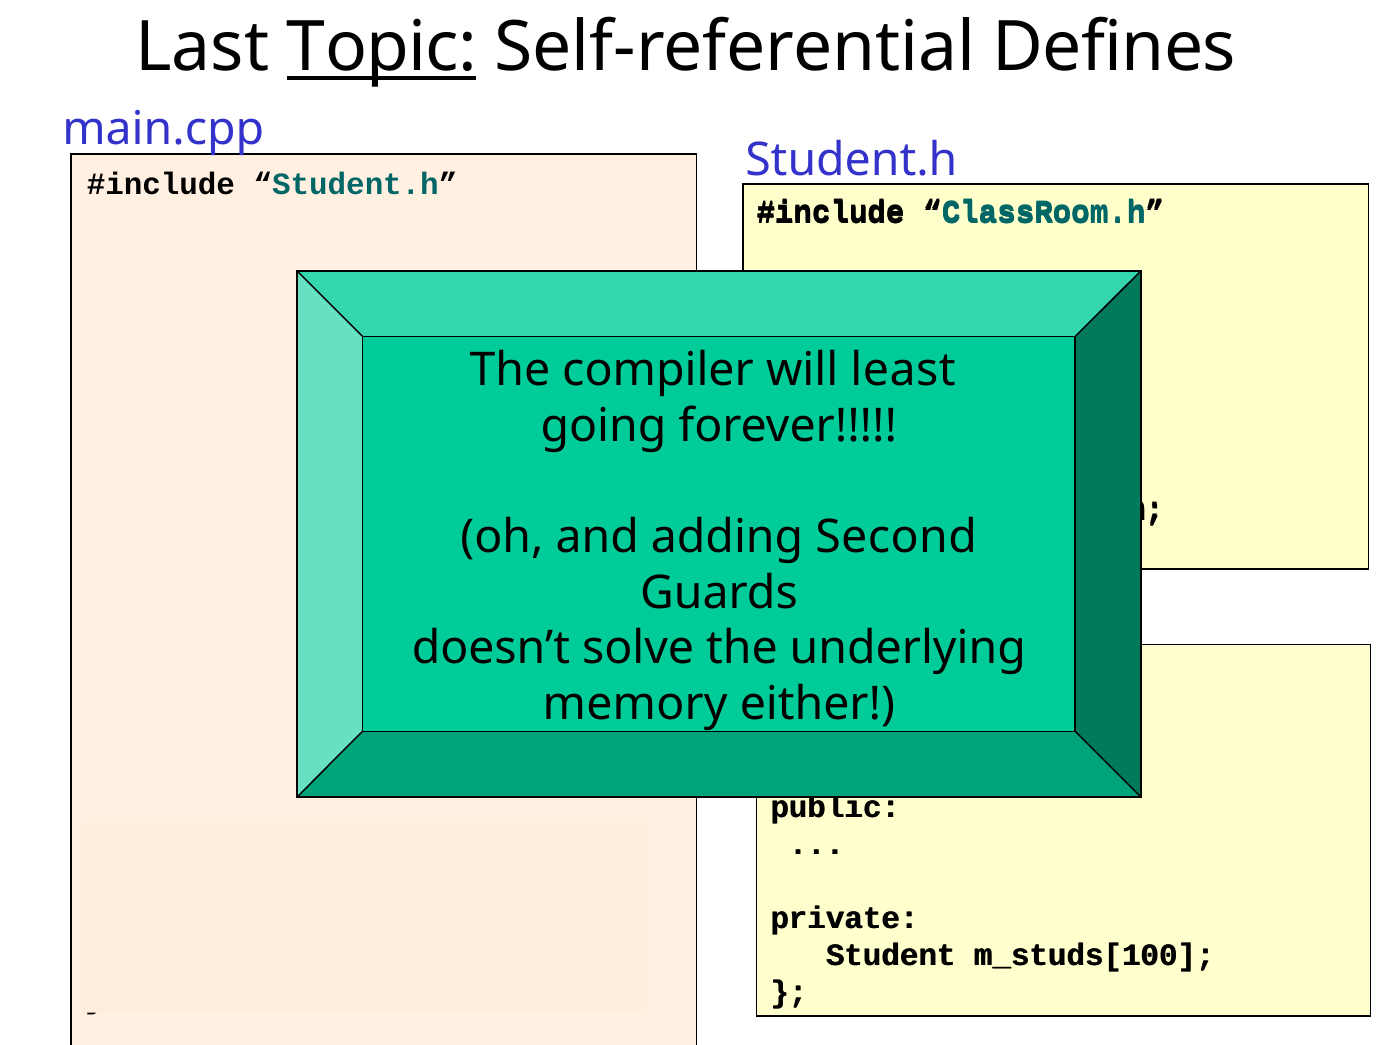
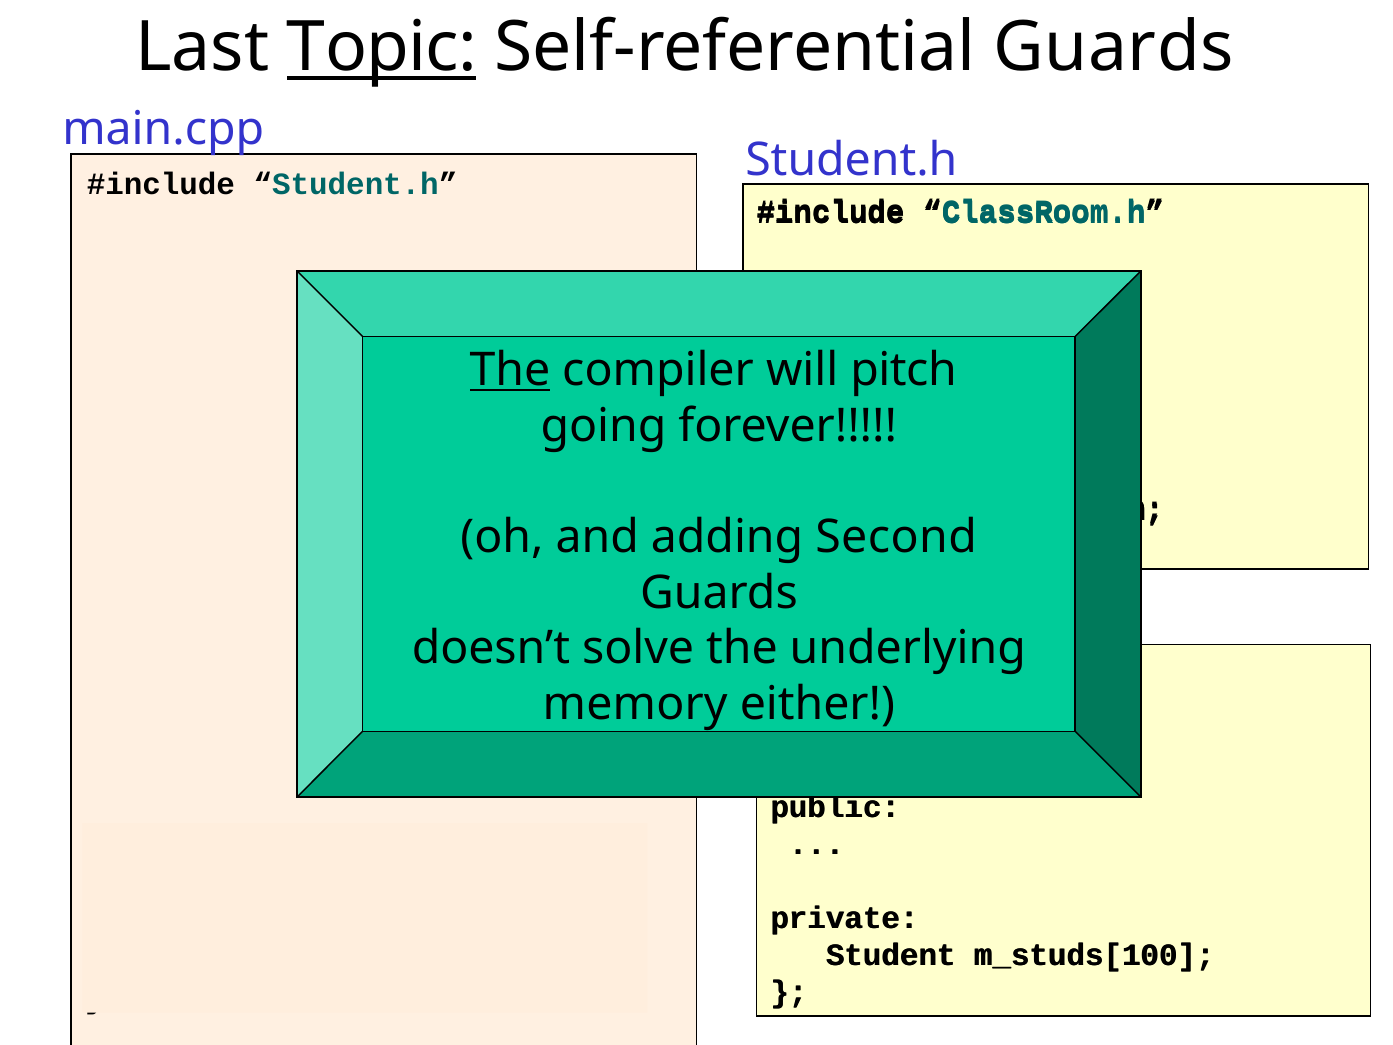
Self-referential Defines: Defines -> Guards
The at (510, 370) underline: none -> present
least: least -> pitch
